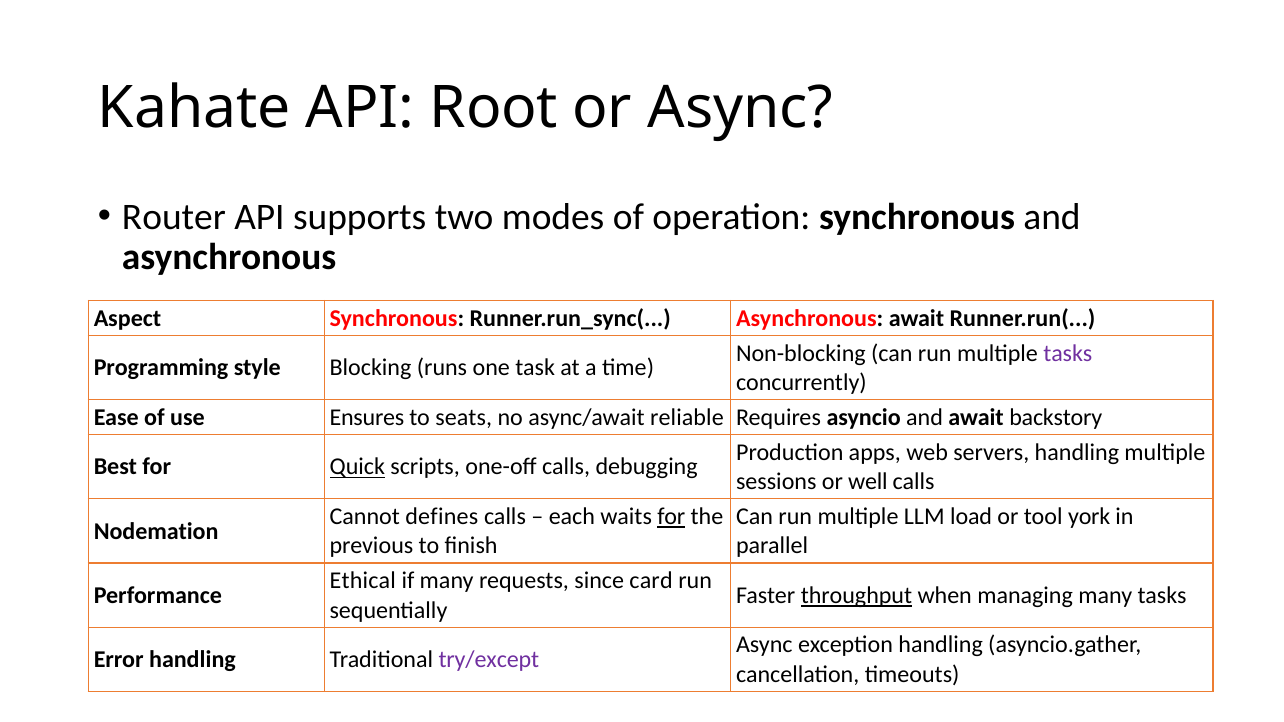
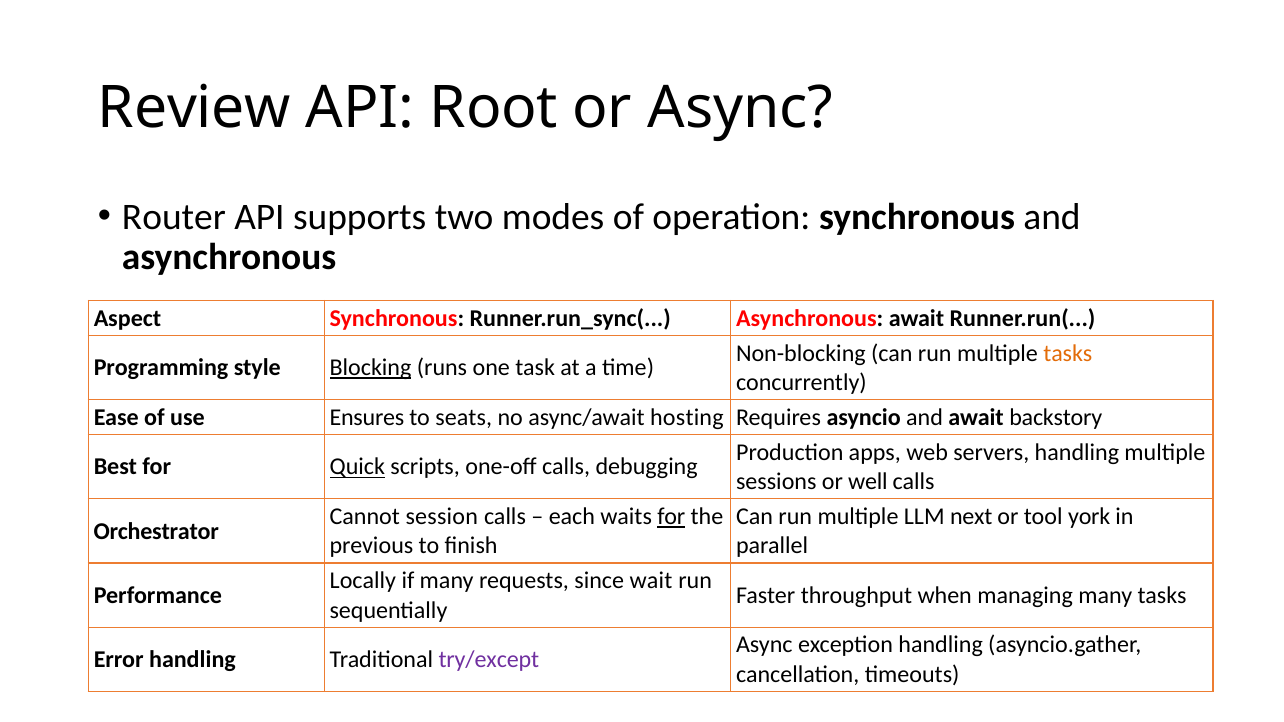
Kahate: Kahate -> Review
tasks at (1068, 353) colour: purple -> orange
Blocking underline: none -> present
reliable: reliable -> hosting
defines: defines -> session
load: load -> next
Nodemation: Nodemation -> Orchestrator
Ethical: Ethical -> Locally
card: card -> wait
throughput underline: present -> none
